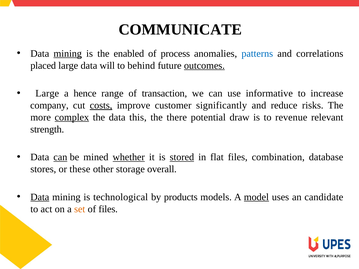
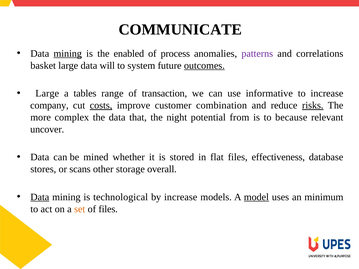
patterns colour: blue -> purple
placed: placed -> basket
behind: behind -> system
hence: hence -> tables
significantly: significantly -> combination
risks underline: none -> present
complex underline: present -> none
this: this -> that
there: there -> night
draw: draw -> from
revenue: revenue -> because
strength: strength -> uncover
can at (60, 157) underline: present -> none
whether underline: present -> none
stored underline: present -> none
combination: combination -> effectiveness
these: these -> scans
by products: products -> increase
candidate: candidate -> minimum
